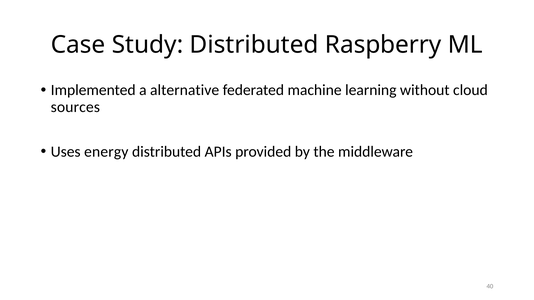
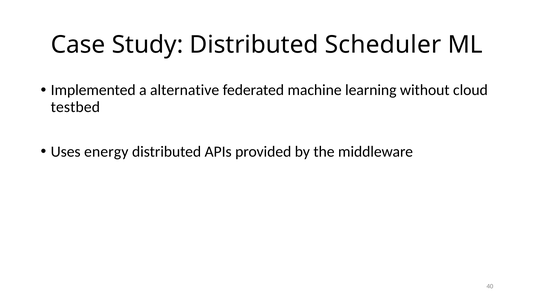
Raspberry: Raspberry -> Scheduler
sources: sources -> testbed
